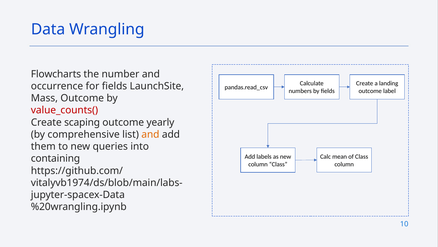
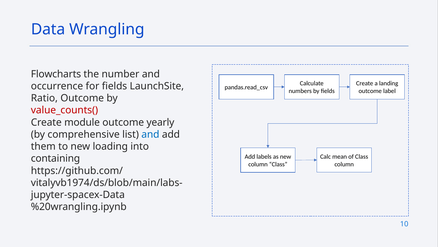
Mass: Mass -> Ratio
scaping: scaping -> module
and at (150, 134) colour: orange -> blue
queries: queries -> loading
